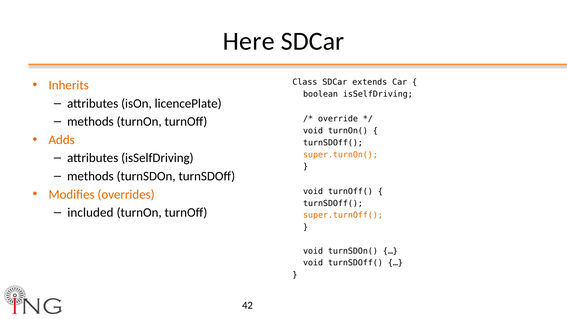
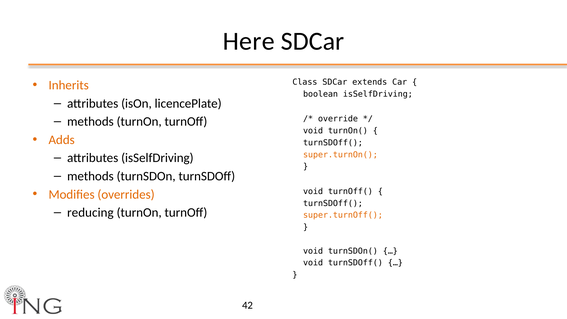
included: included -> reducing
